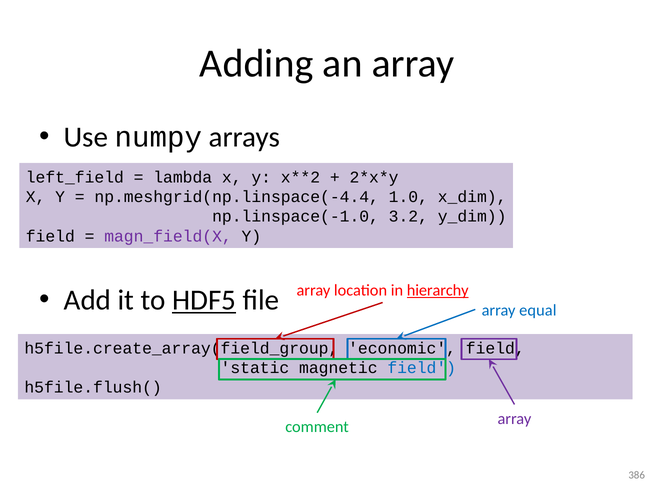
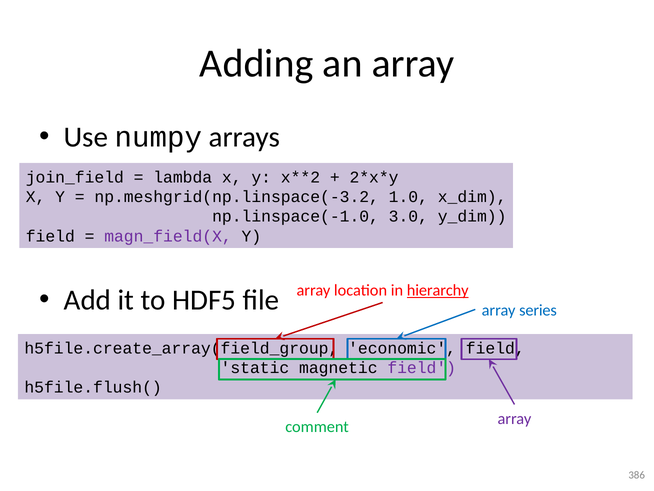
left_field: left_field -> join_field
np.meshgrid(np.linspace(-4.4: np.meshgrid(np.linspace(-4.4 -> np.meshgrid(np.linspace(-3.2
3.2: 3.2 -> 3.0
HDF5 underline: present -> none
equal: equal -> series
field at (422, 367) colour: blue -> purple
